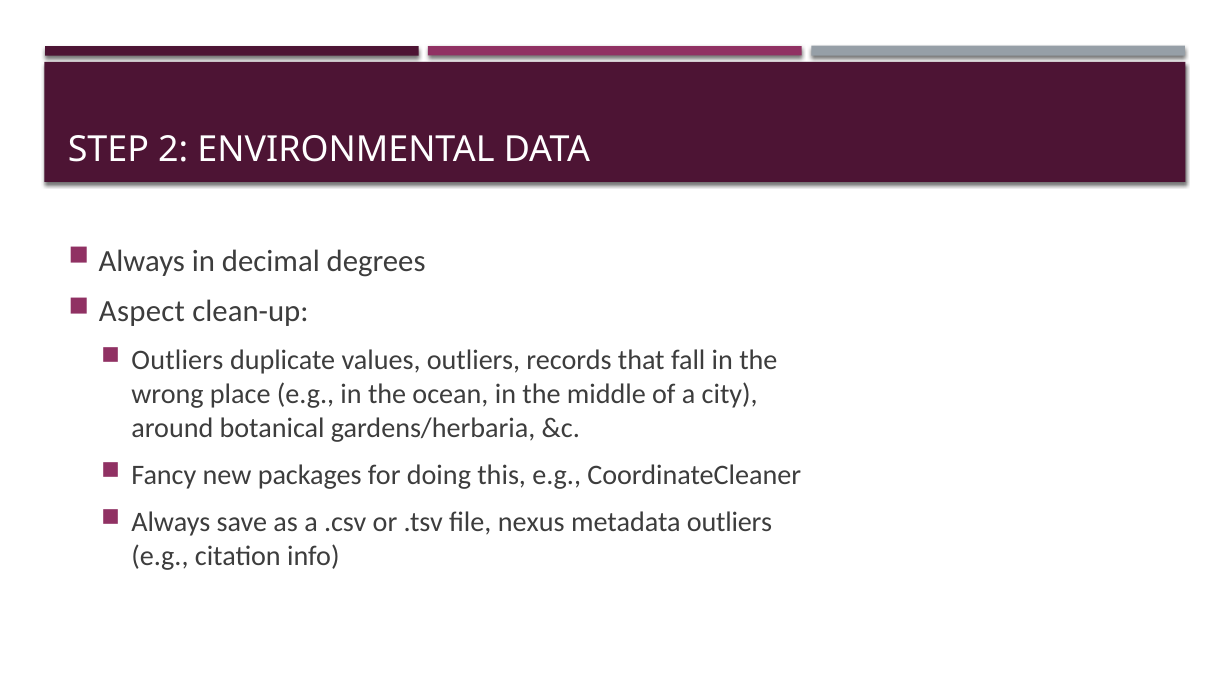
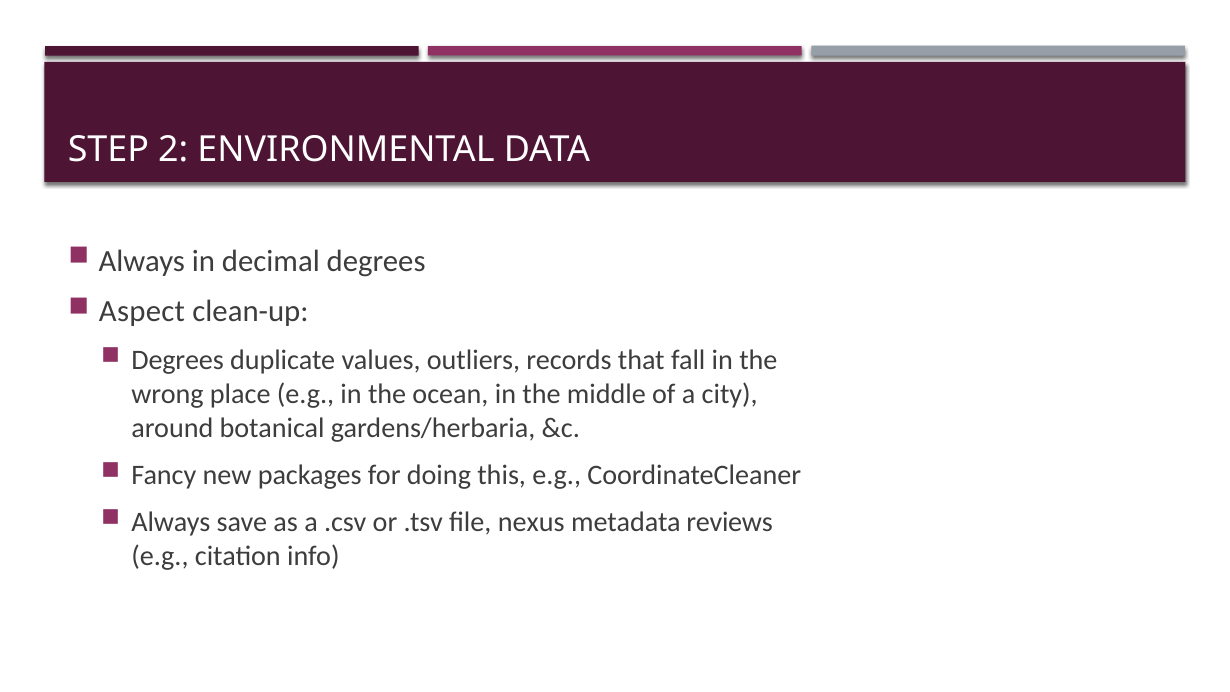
Outliers at (177, 360): Outliers -> Degrees
metadata outliers: outliers -> reviews
